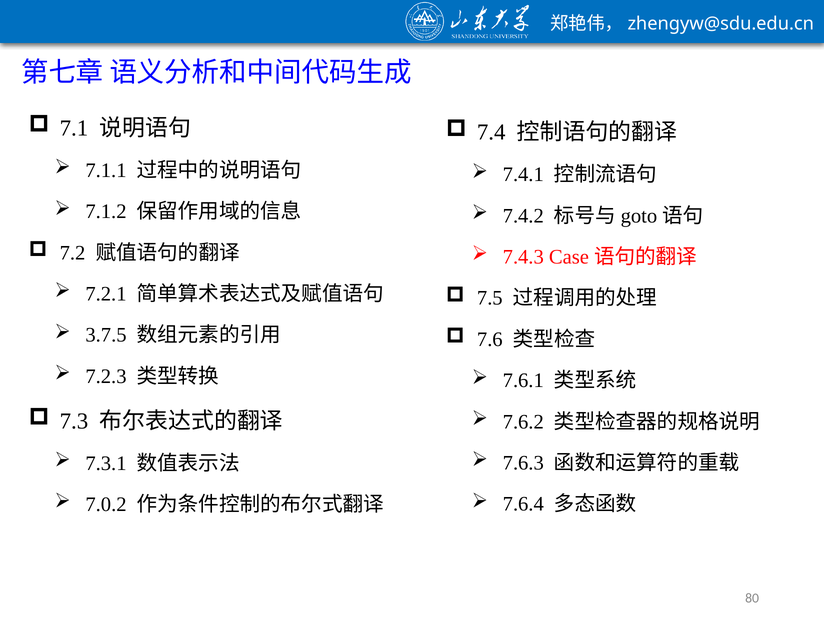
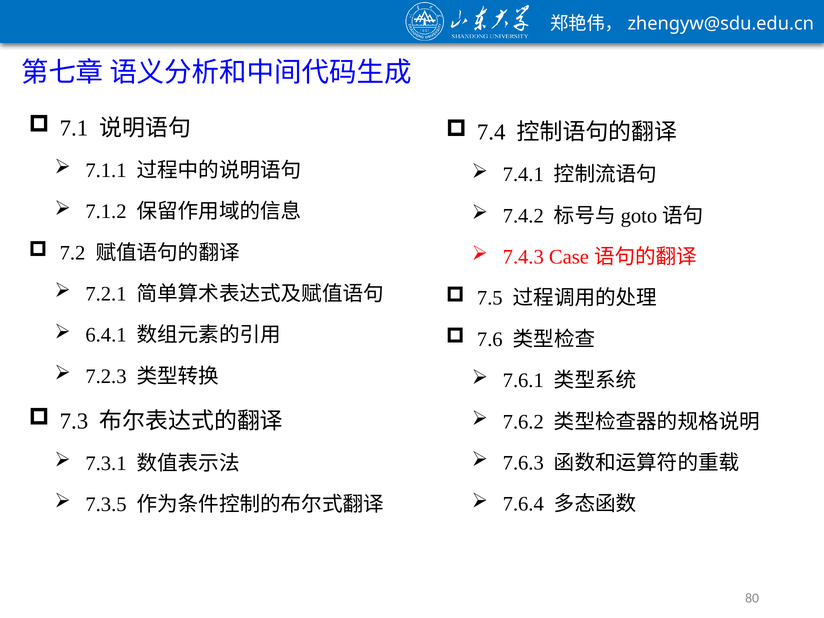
3.7.5: 3.7.5 -> 6.4.1
7.0.2: 7.0.2 -> 7.3.5
